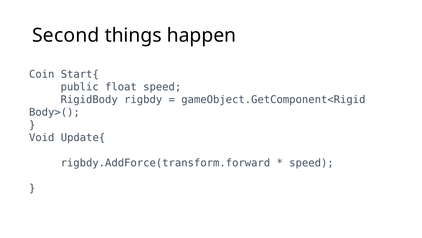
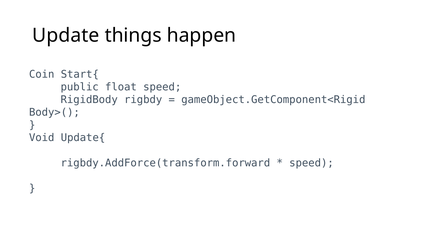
Second: Second -> Update
